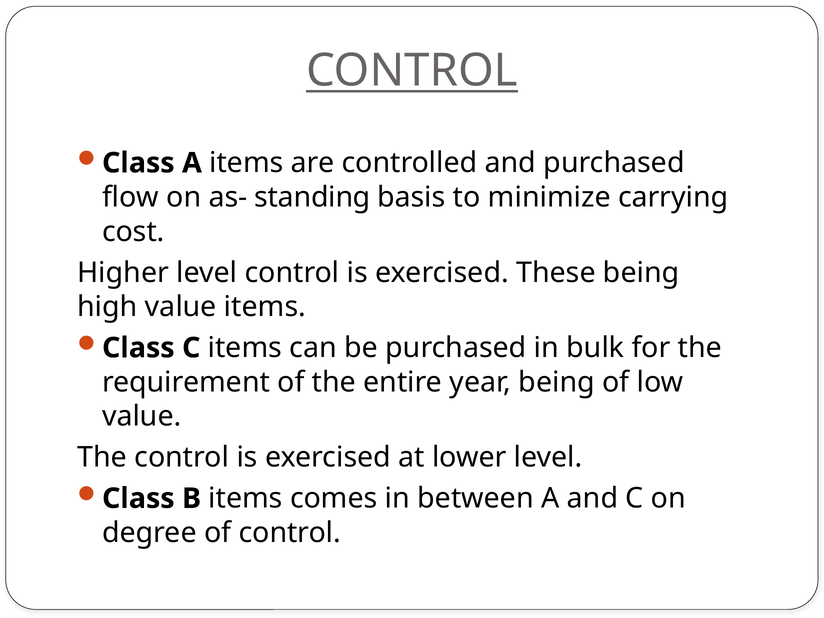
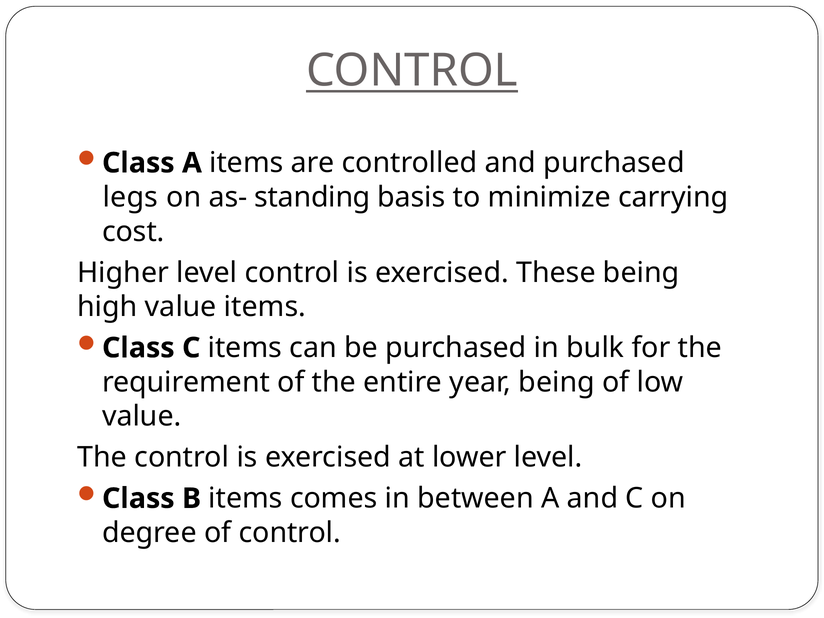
flow: flow -> legs
